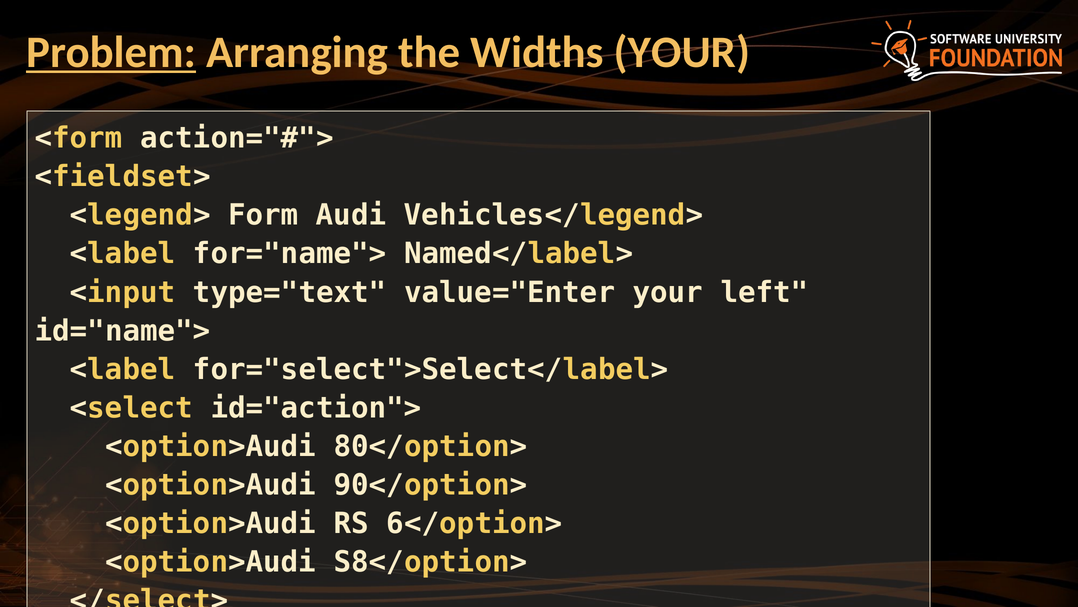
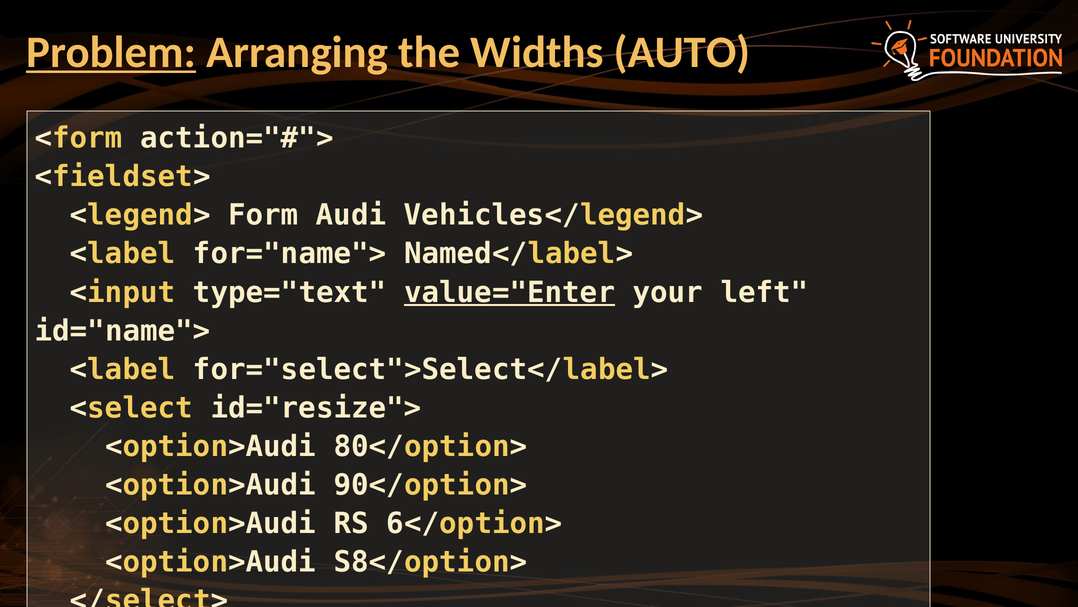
Widths YOUR: YOUR -> AUTO
value="Enter underline: none -> present
id="action">: id="action"> -> id="resize">
